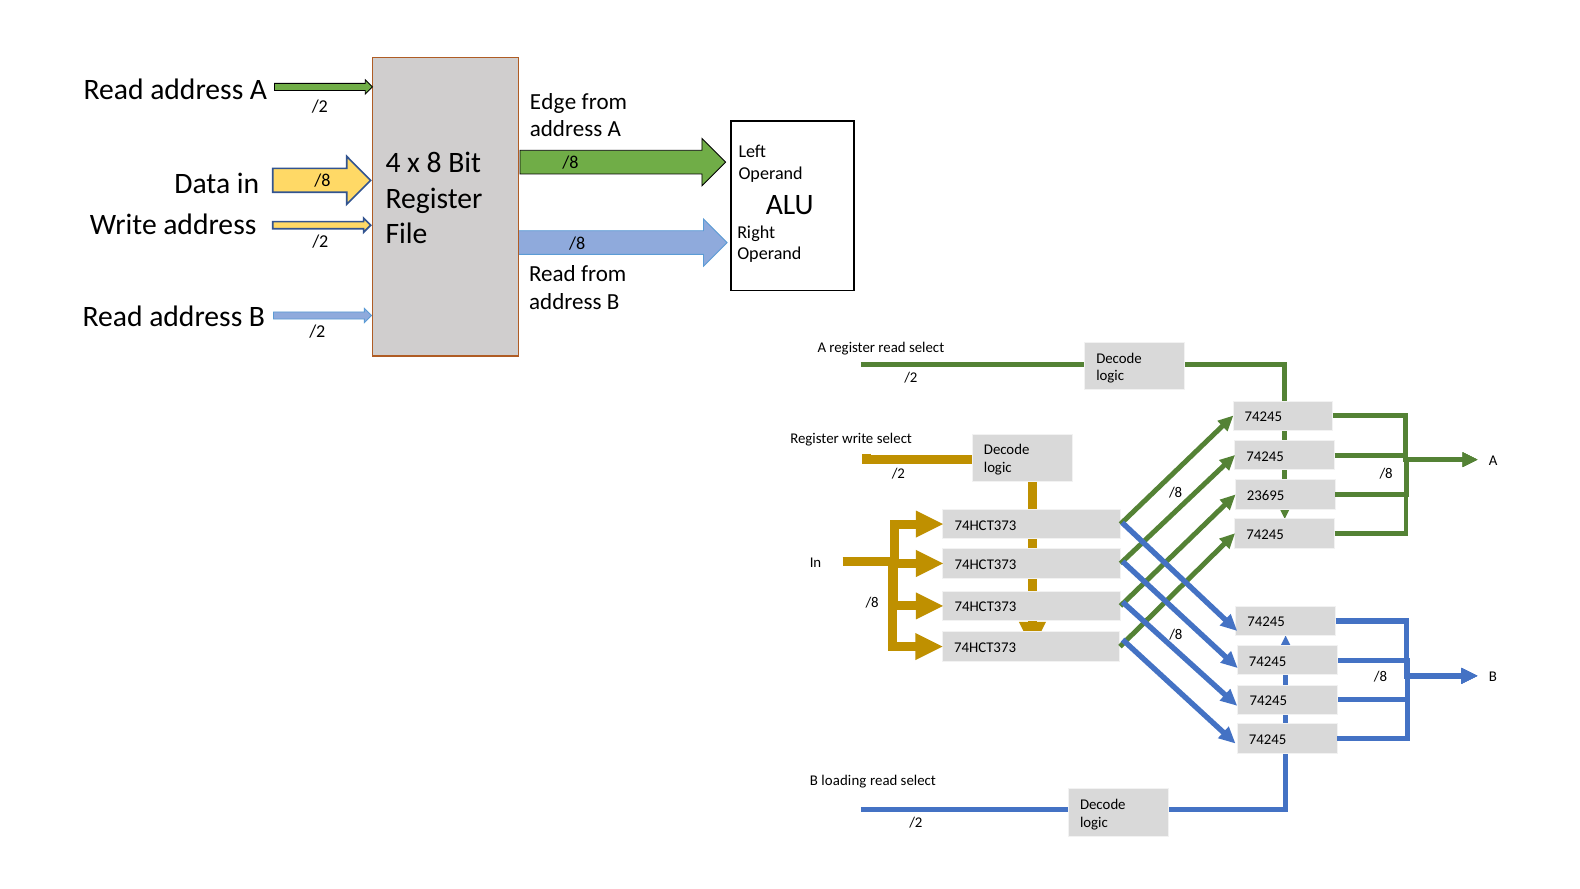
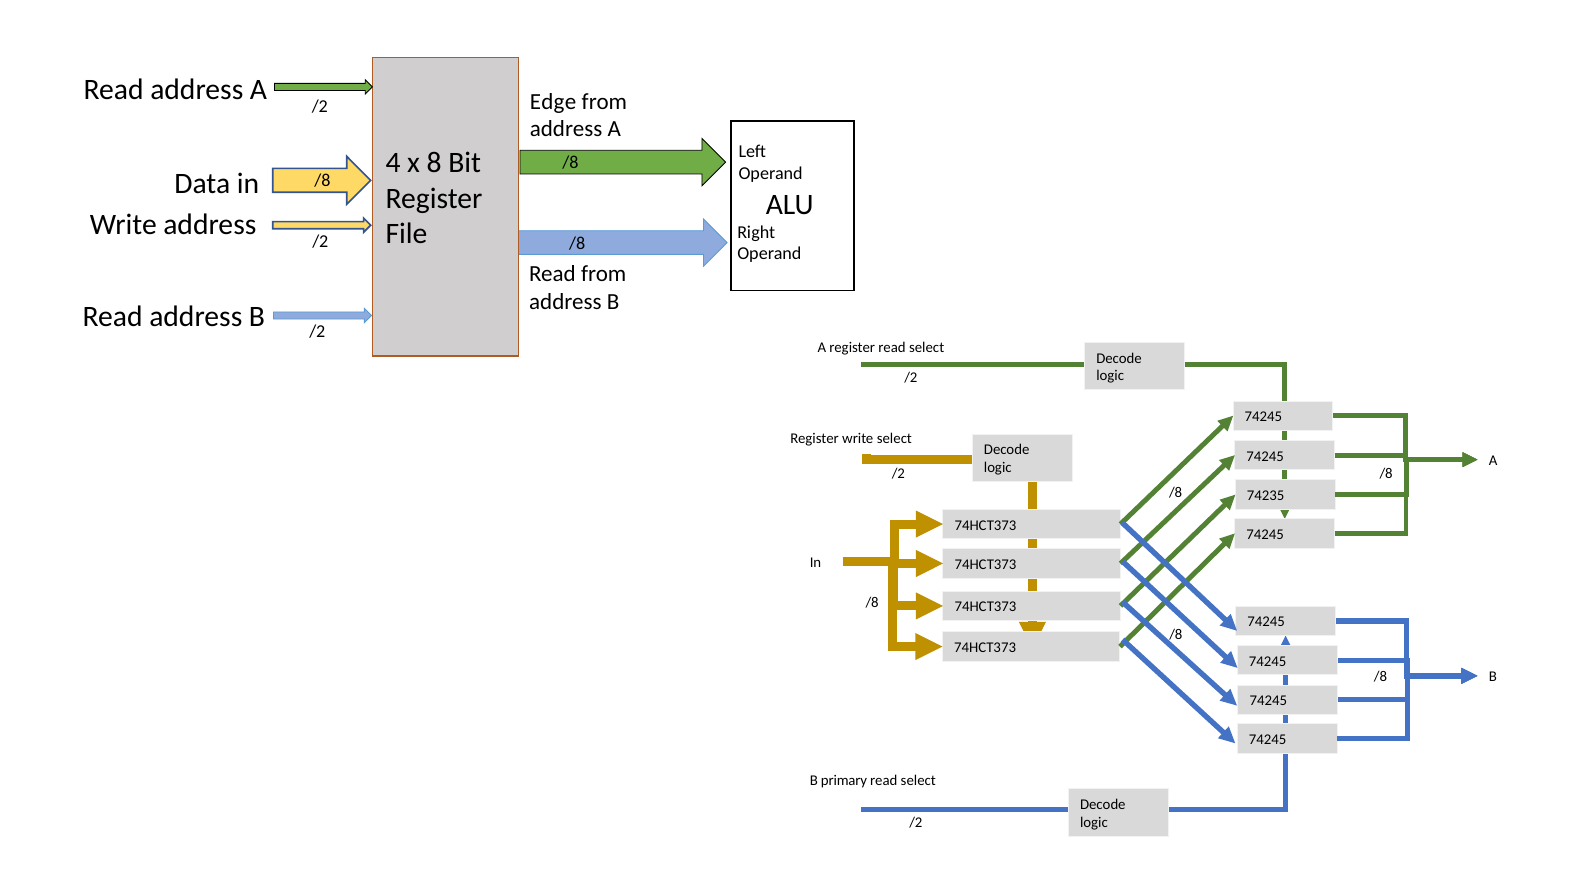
23695: 23695 -> 74235
loading: loading -> primary
